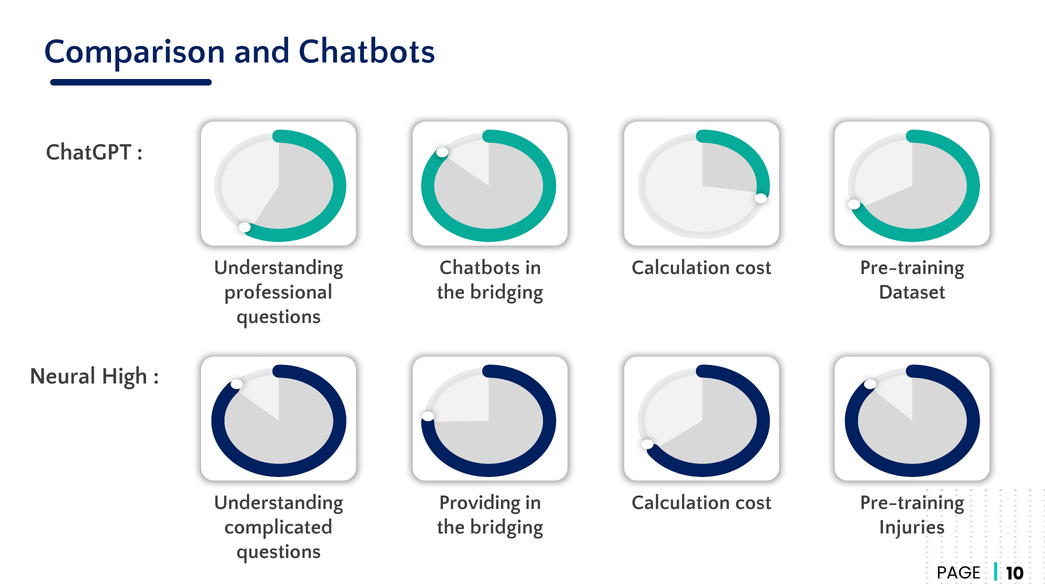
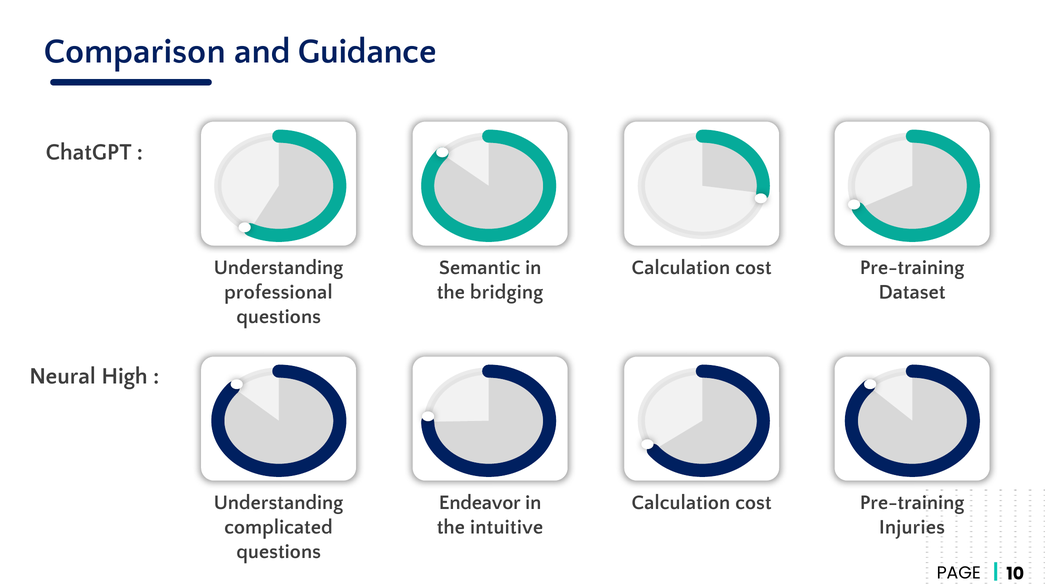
and Chatbots: Chatbots -> Guidance
Chatbots at (480, 268): Chatbots -> Semantic
Providing: Providing -> Endeavor
bridging at (507, 527): bridging -> intuitive
